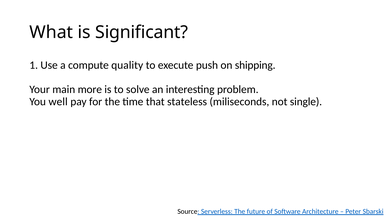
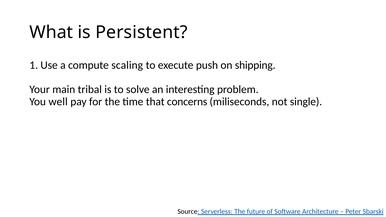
Significant: Significant -> Persistent
quality: quality -> scaling
more: more -> tribal
stateless: stateless -> concerns
